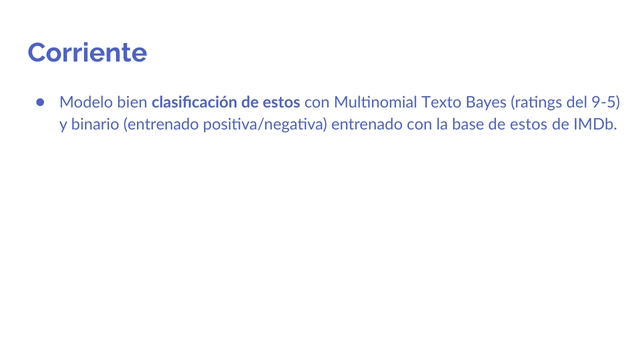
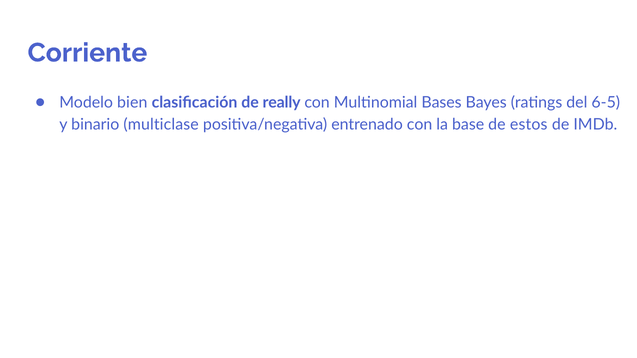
clasificación de estos: estos -> really
Texto: Texto -> Bases
9-5: 9-5 -> 6-5
binario entrenado: entrenado -> multiclase
